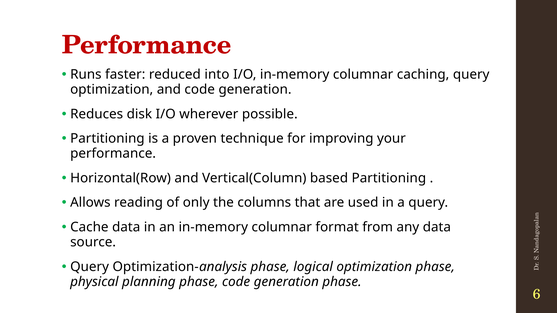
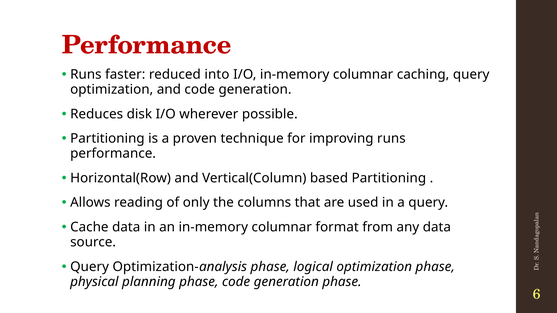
improving your: your -> runs
